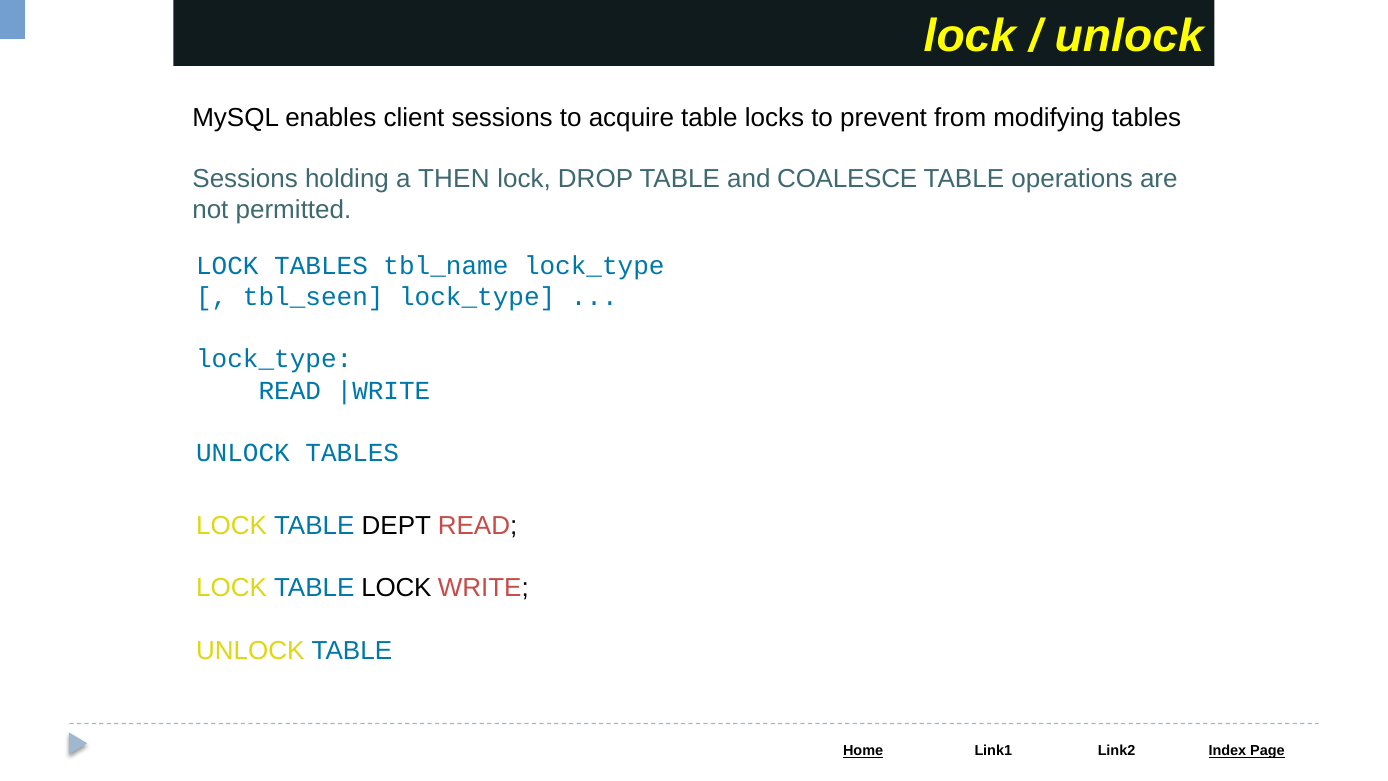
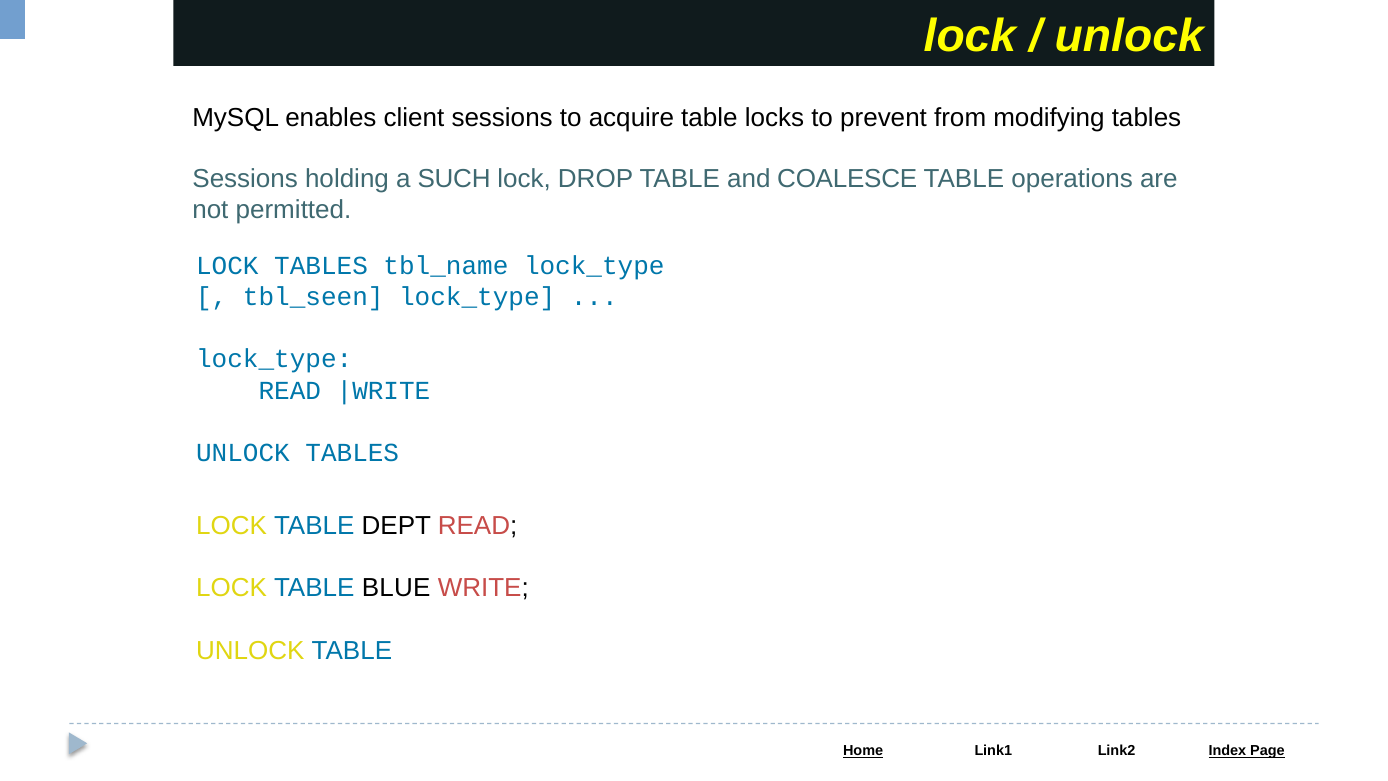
THEN: THEN -> SUCH
TABLE LOCK: LOCK -> BLUE
